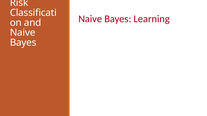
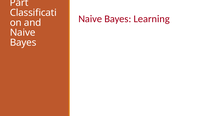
Risk: Risk -> Part
